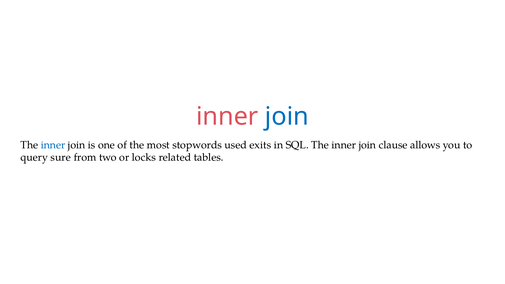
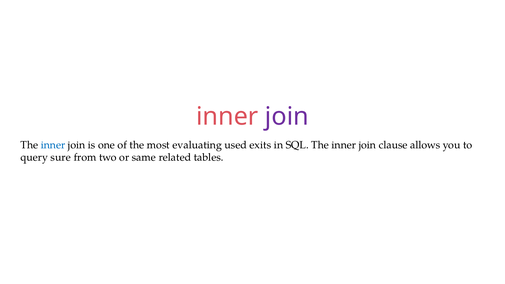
join at (287, 117) colour: blue -> purple
stopwords: stopwords -> evaluating
locks: locks -> same
